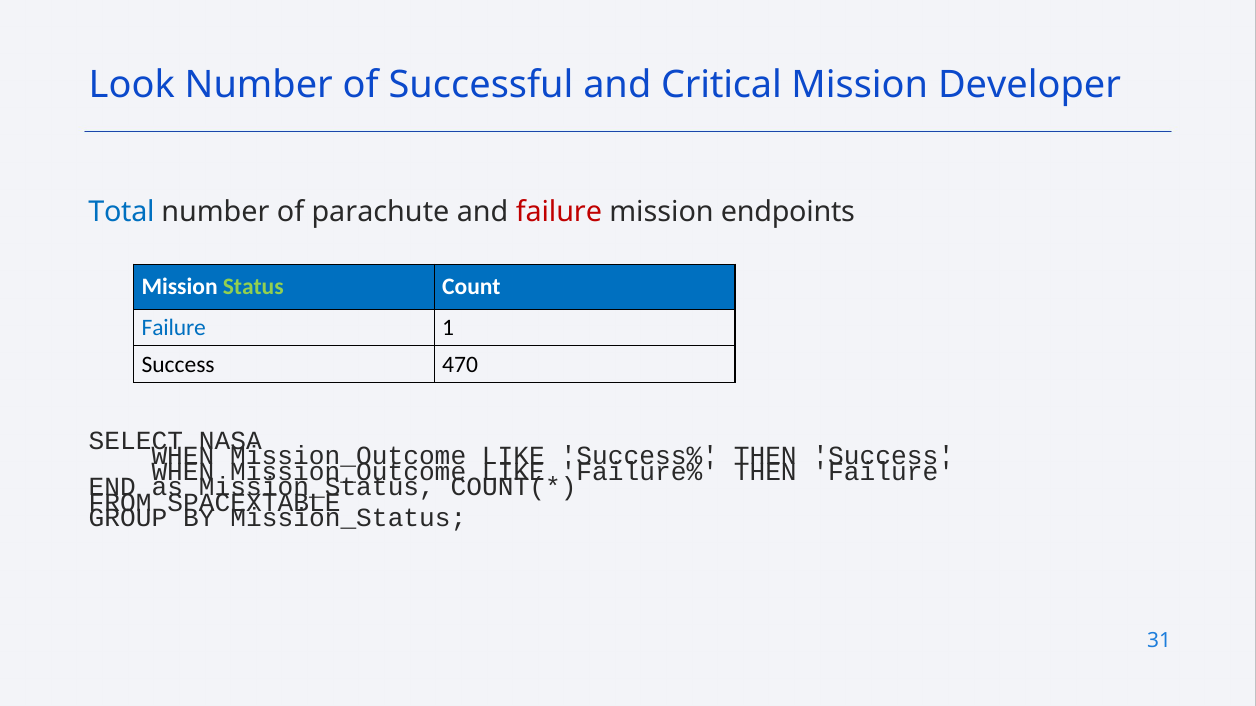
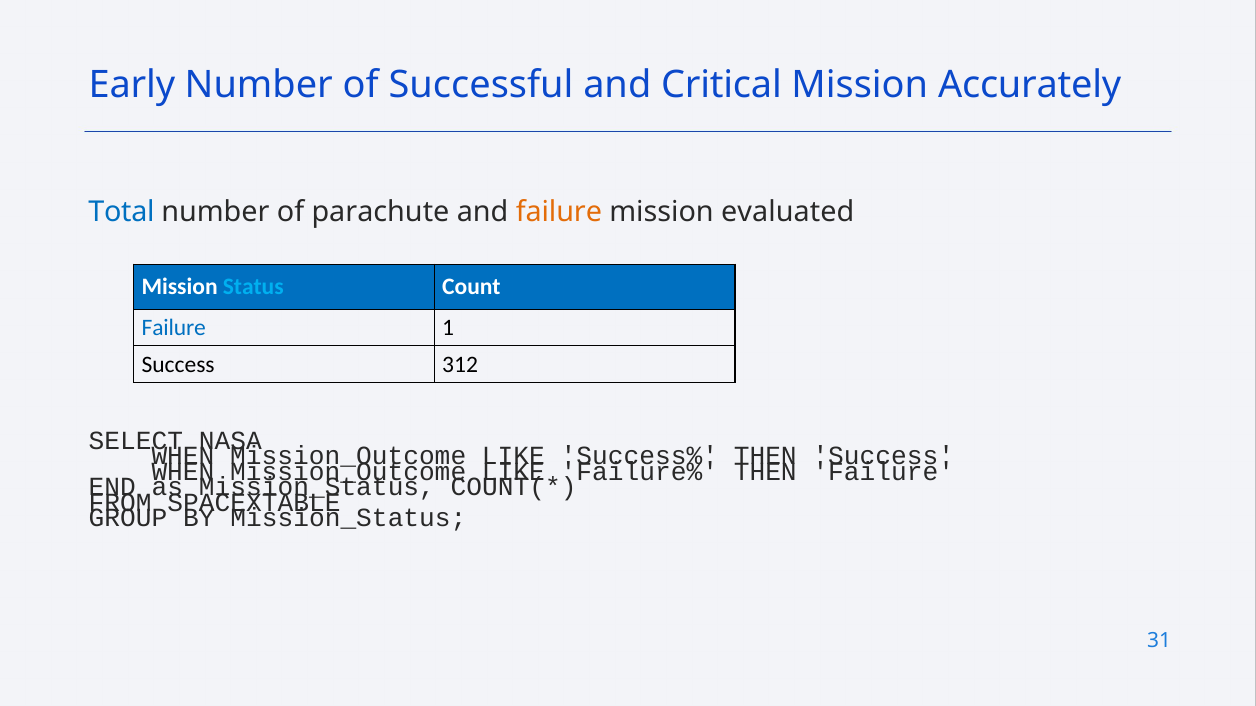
Look: Look -> Early
Developer: Developer -> Accurately
failure at (559, 212) colour: red -> orange
endpoints: endpoints -> evaluated
Status colour: light green -> light blue
470: 470 -> 312
